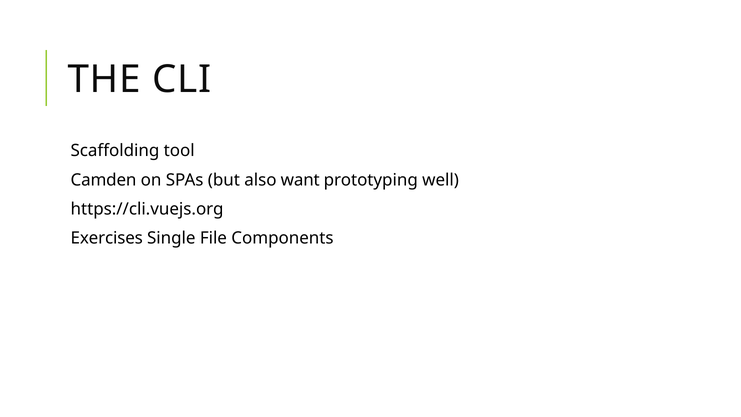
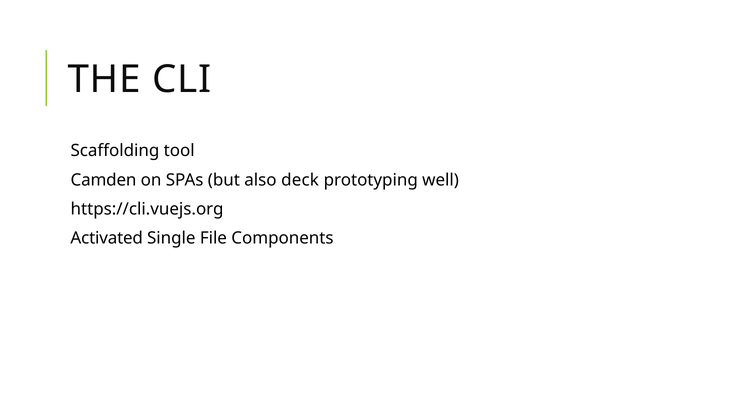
want: want -> deck
Exercises: Exercises -> Activated
